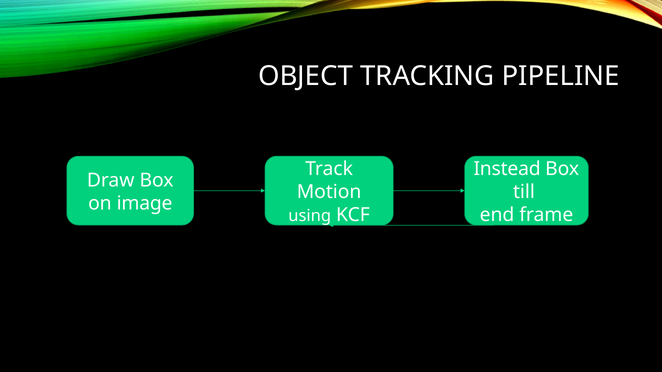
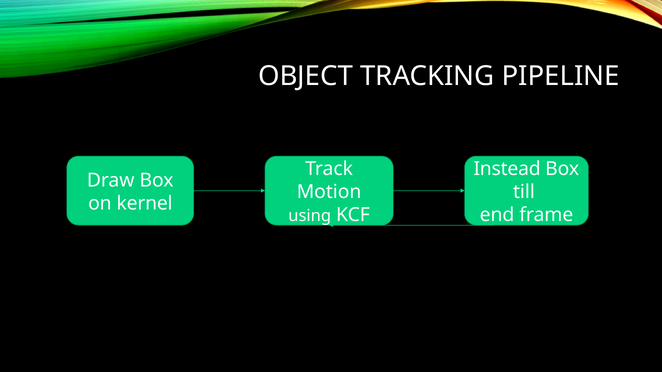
image: image -> kernel
